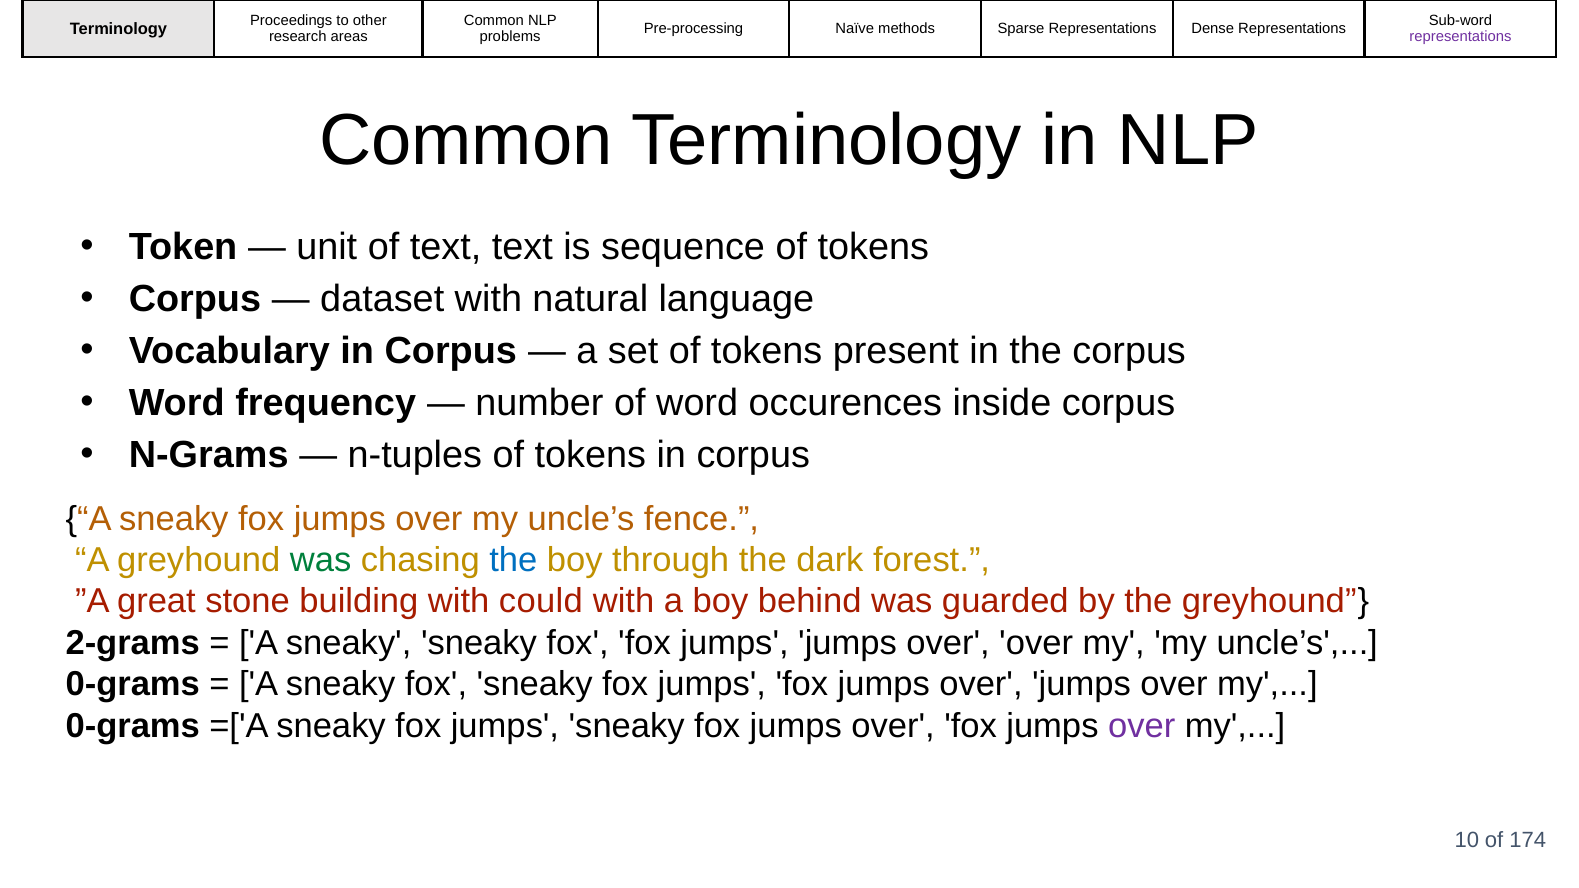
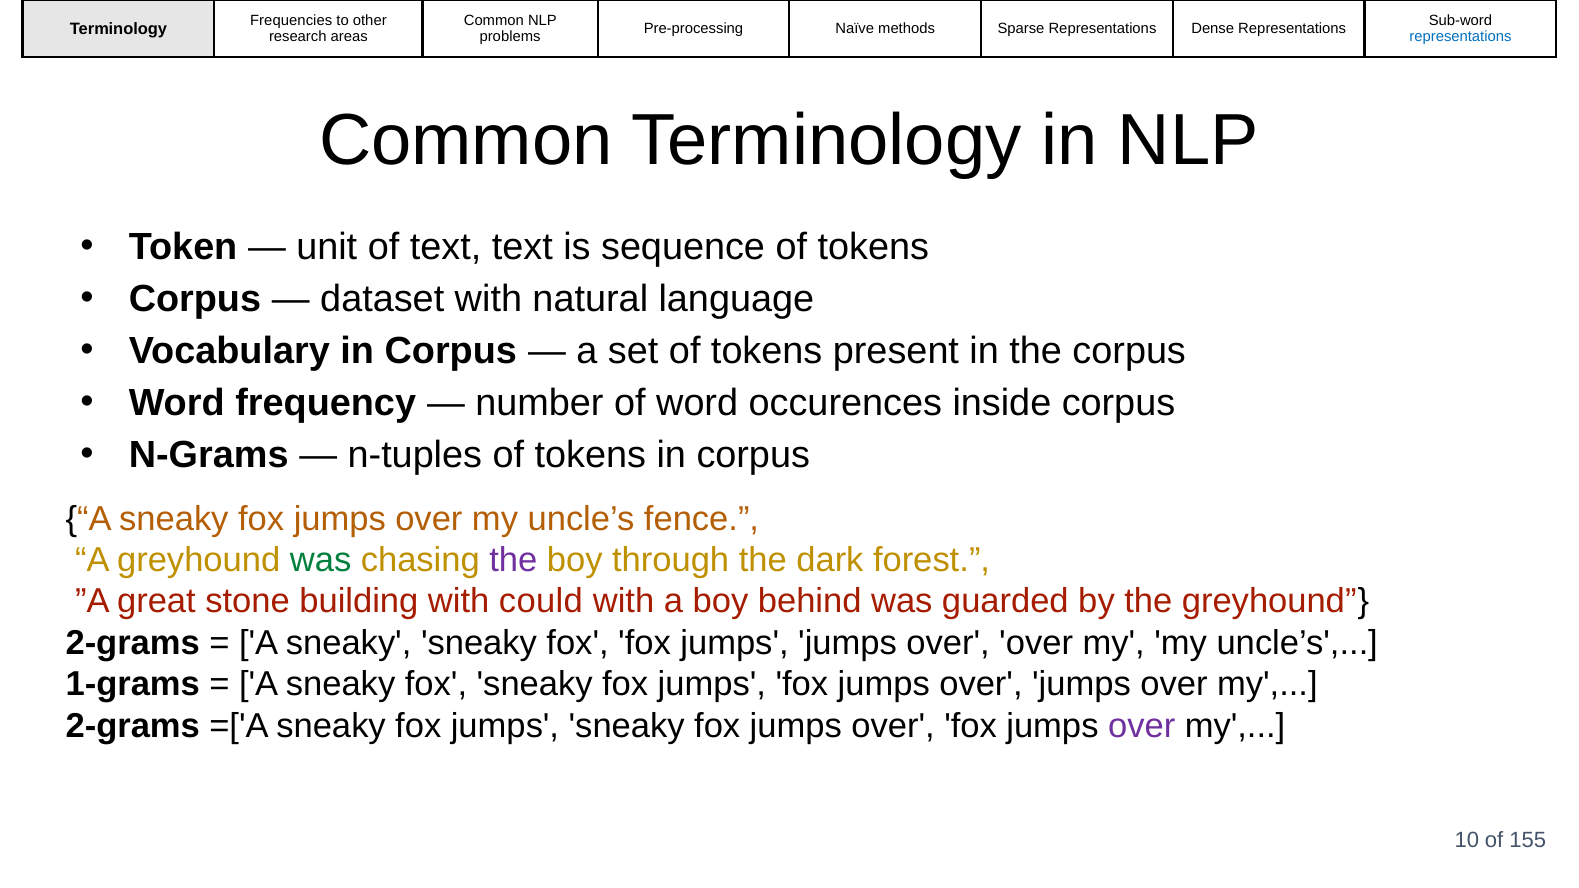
Proceedings: Proceedings -> Frequencies
representations at (1460, 37) colour: purple -> blue
the at (513, 560) colour: blue -> purple
0-grams at (133, 685): 0-grams -> 1-grams
0-grams at (133, 726): 0-grams -> 2-grams
174: 174 -> 155
